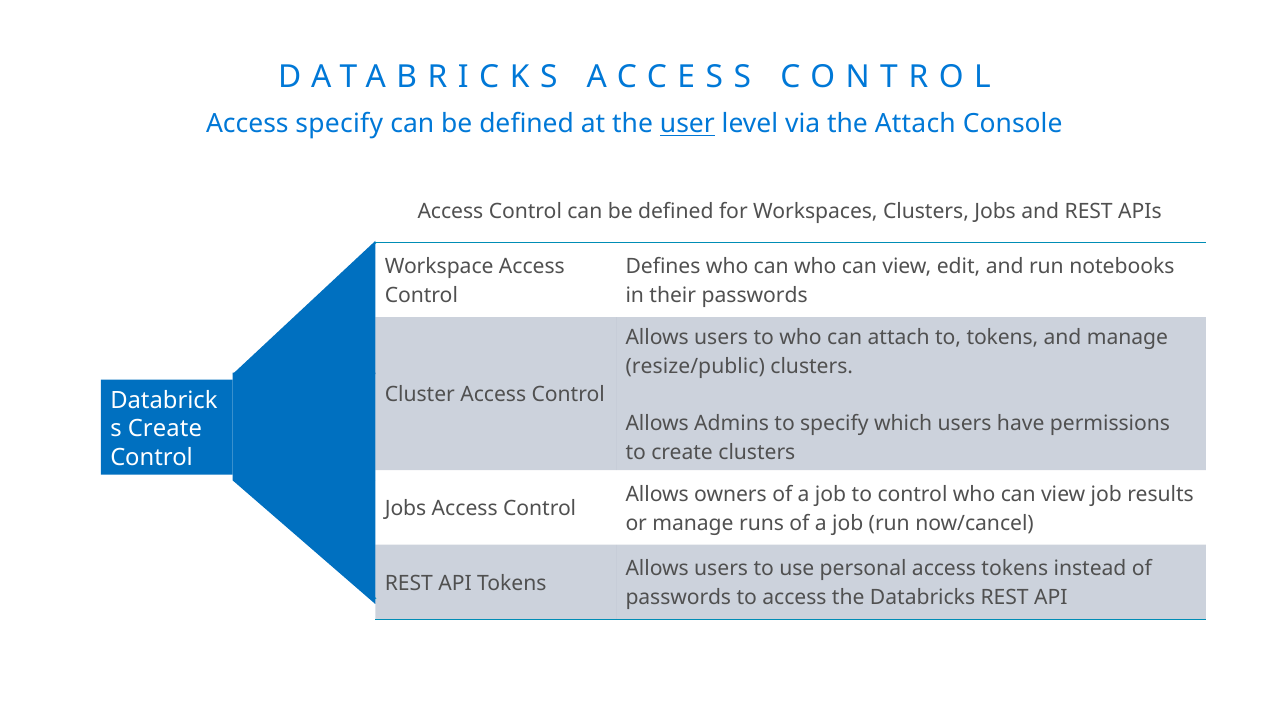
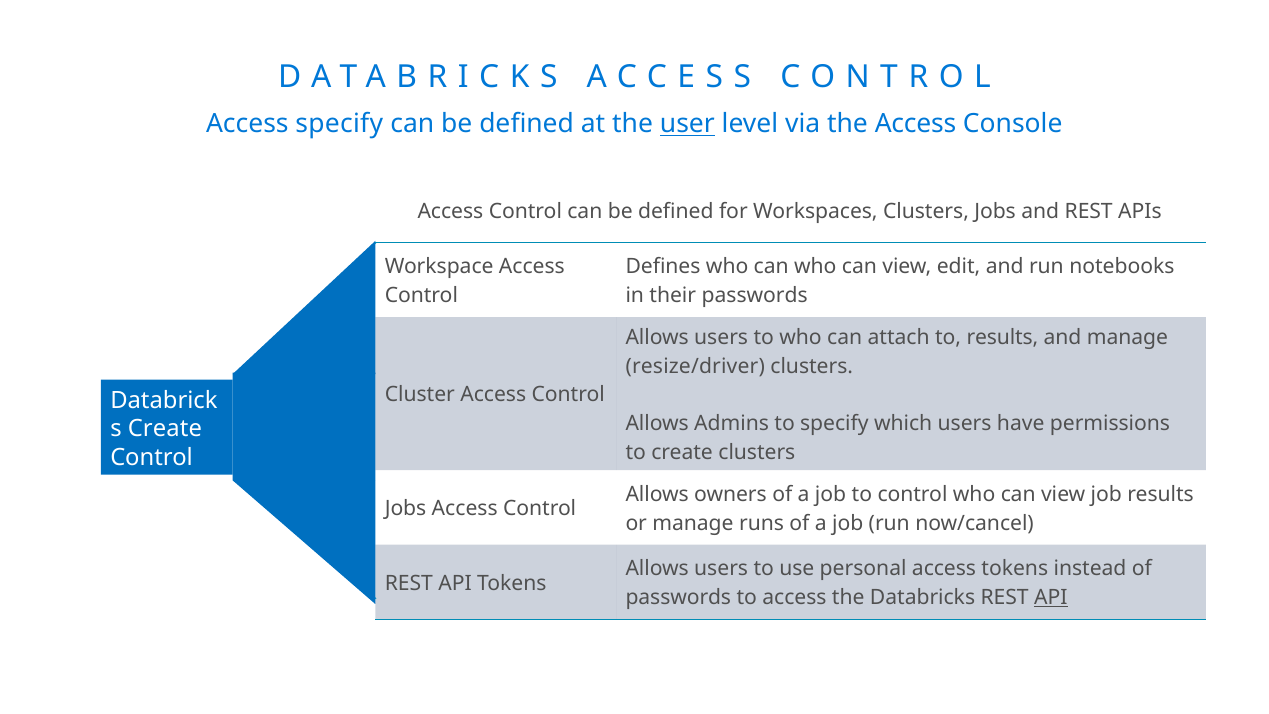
the Attach: Attach -> Access
to tokens: tokens -> results
resize/public: resize/public -> resize/driver
API at (1051, 597) underline: none -> present
